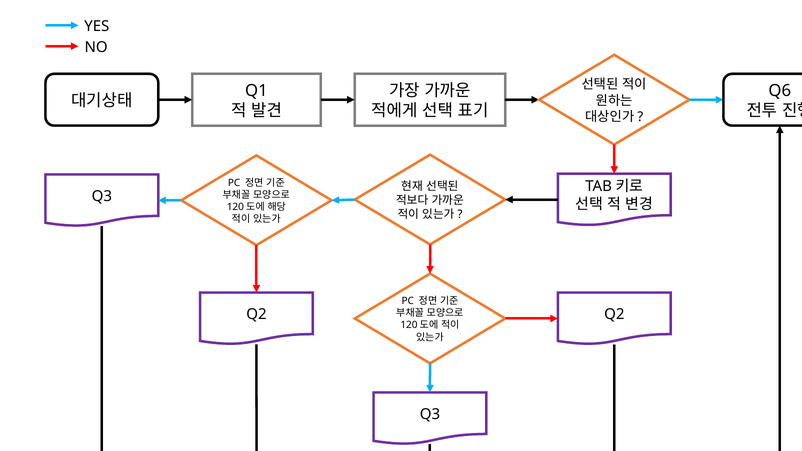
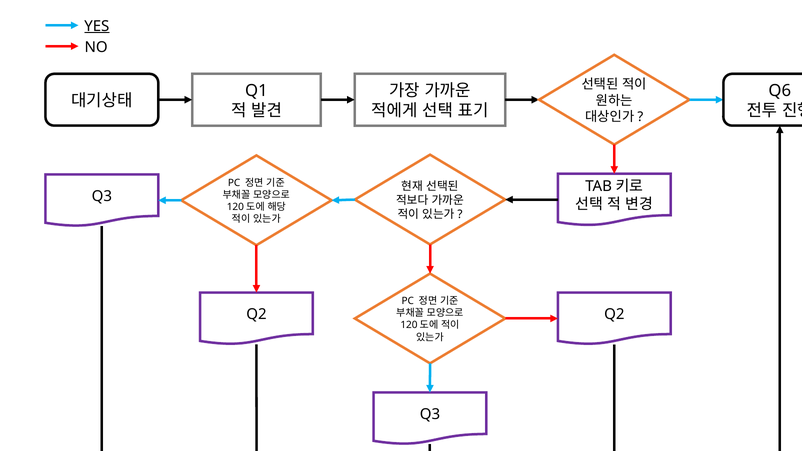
YES underline: none -> present
